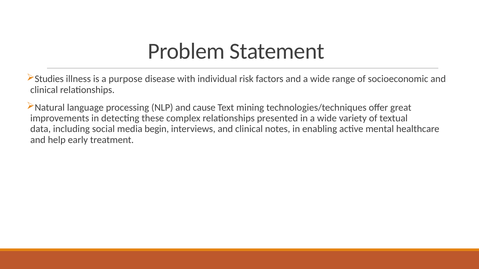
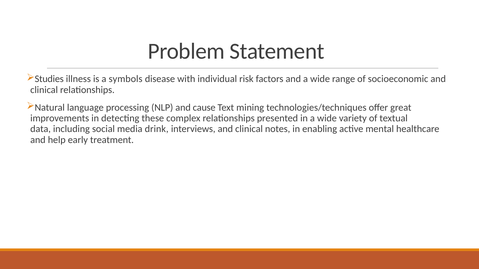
purpose: purpose -> symbols
begin: begin -> drink
